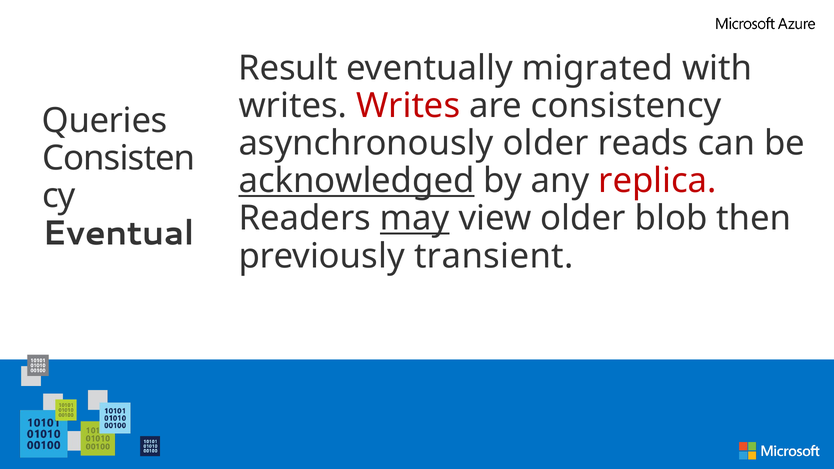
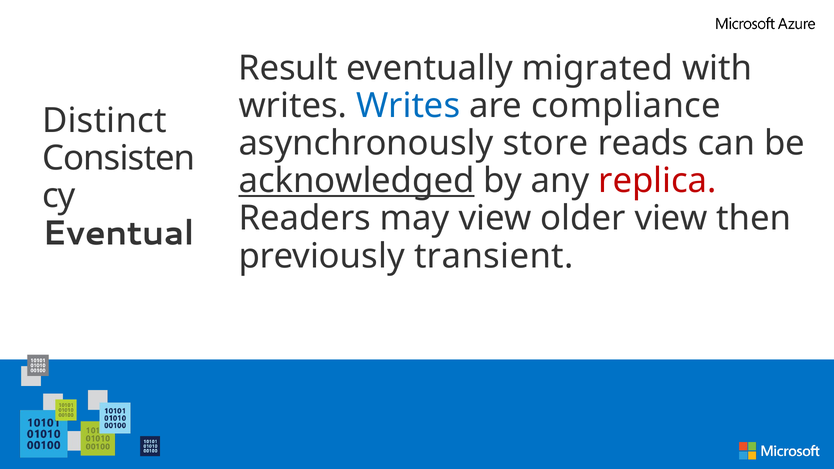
Writes at (408, 106) colour: red -> blue
consistency: consistency -> compliance
Queries: Queries -> Distinct
asynchronously older: older -> store
may underline: present -> none
older blob: blob -> view
